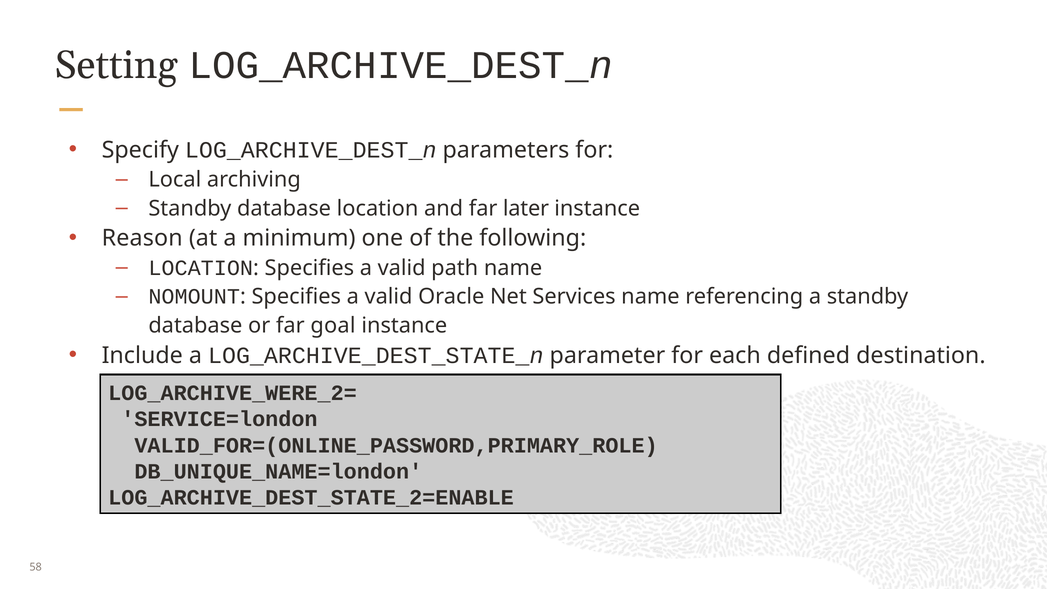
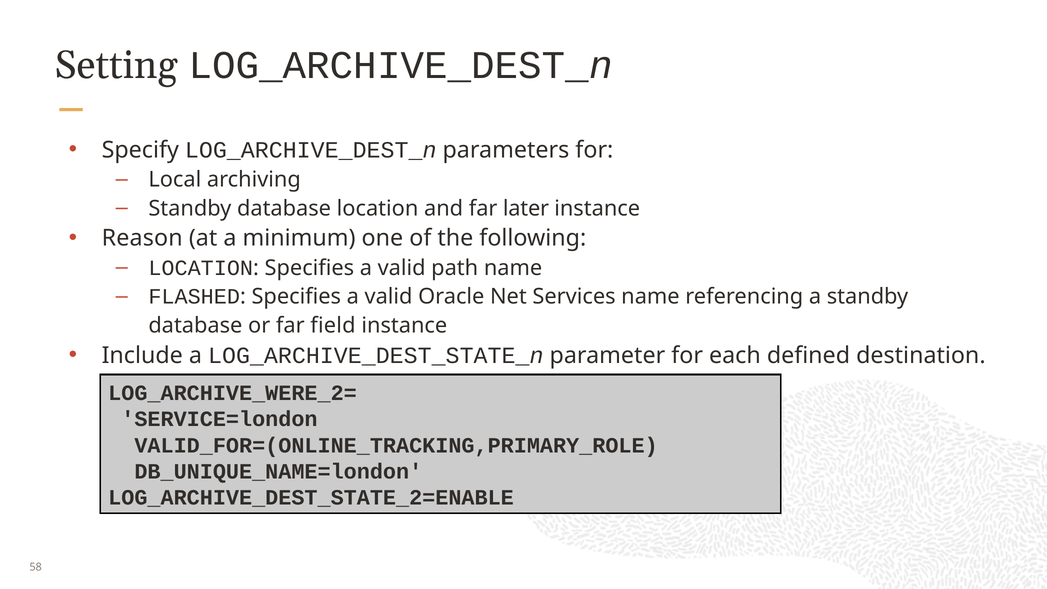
NOMOUNT: NOMOUNT -> FLASHED
goal: goal -> field
VALID_FOR=(ONLINE_PASSWORD,PRIMARY_ROLE: VALID_FOR=(ONLINE_PASSWORD,PRIMARY_ROLE -> VALID_FOR=(ONLINE_TRACKING,PRIMARY_ROLE
